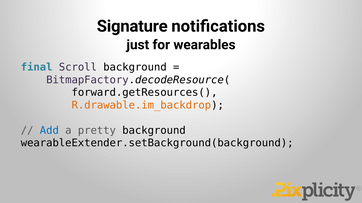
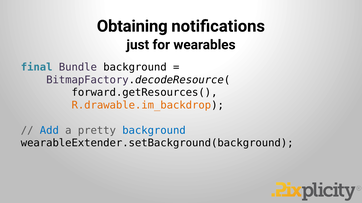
Signature: Signature -> Obtaining
Scroll: Scroll -> Bundle
background at (154, 131) colour: black -> blue
